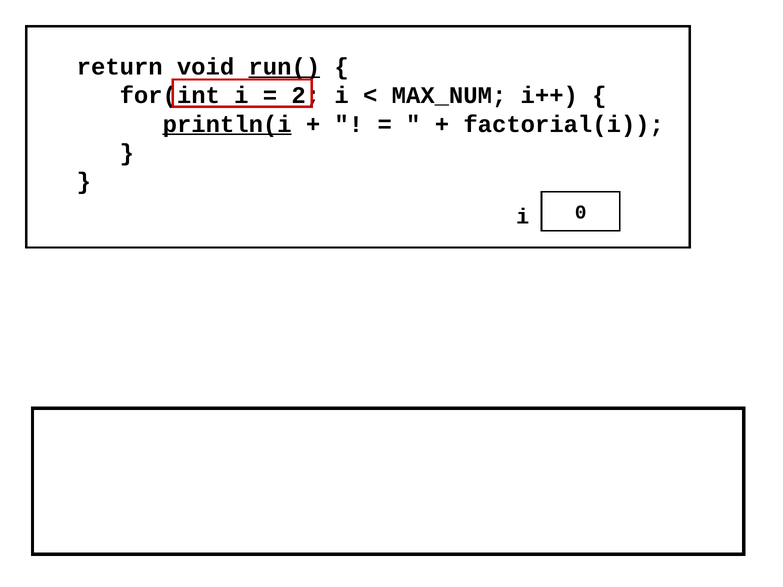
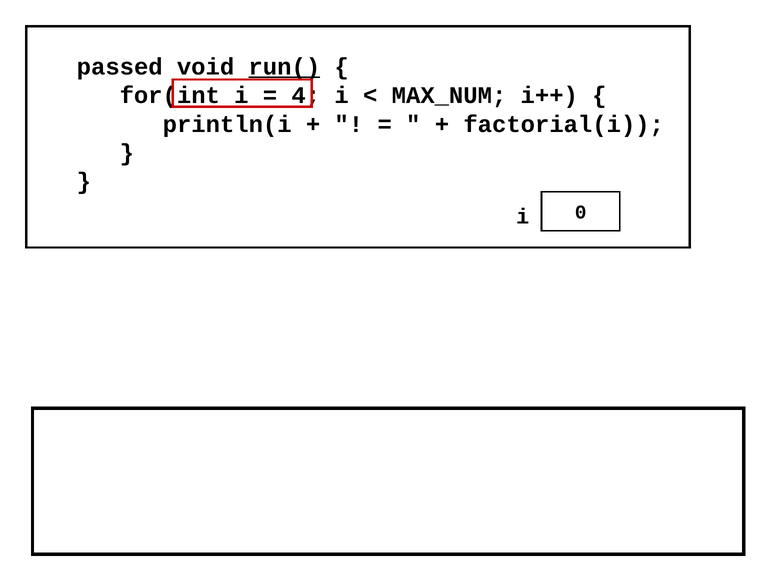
return: return -> passed
2: 2 -> 4
println(i underline: present -> none
